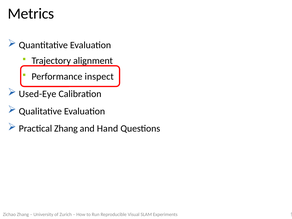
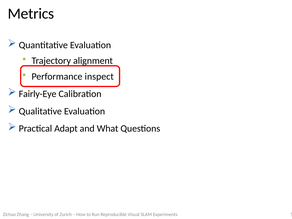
Used-Eye: Used-Eye -> Fairly-Eye
Practical Zhang: Zhang -> Adapt
Hand: Hand -> What
